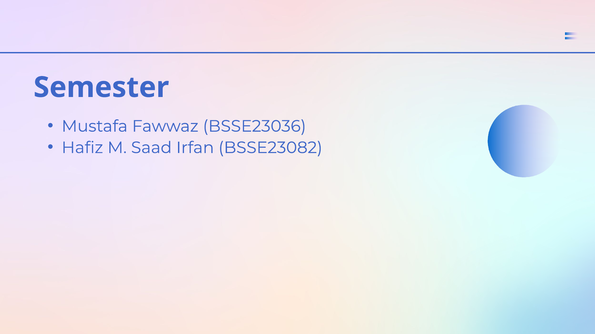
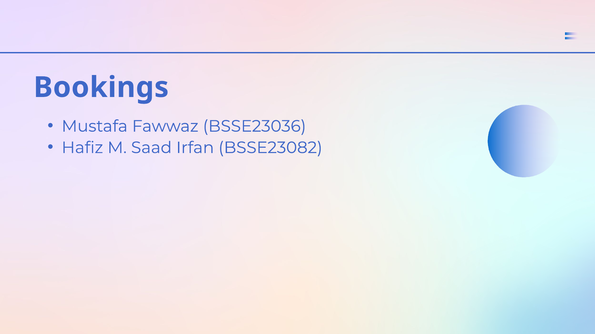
Semester: Semester -> Bookings
